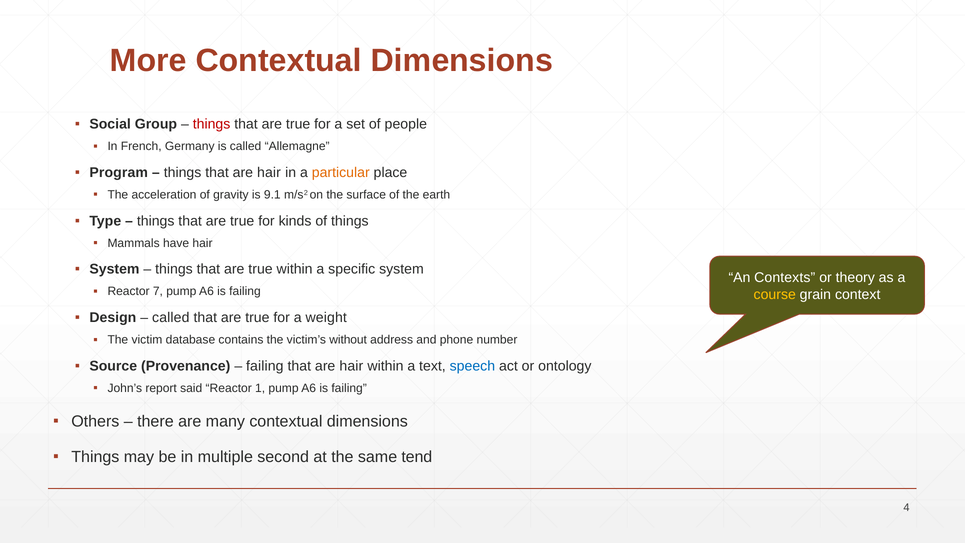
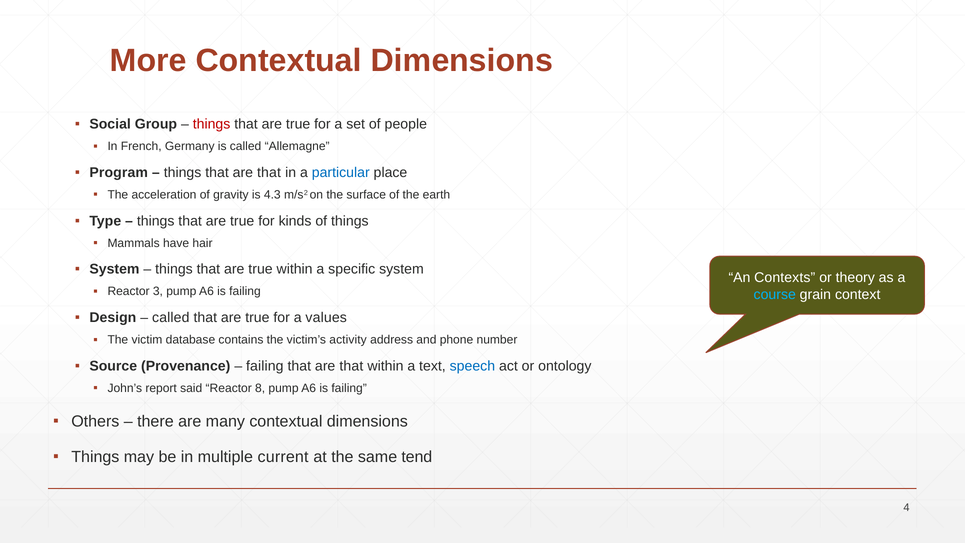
things that are hair: hair -> that
particular colour: orange -> blue
9.1: 9.1 -> 4.3
7: 7 -> 3
course colour: yellow -> light blue
weight: weight -> values
without: without -> activity
hair at (351, 366): hair -> that
1: 1 -> 8
second: second -> current
